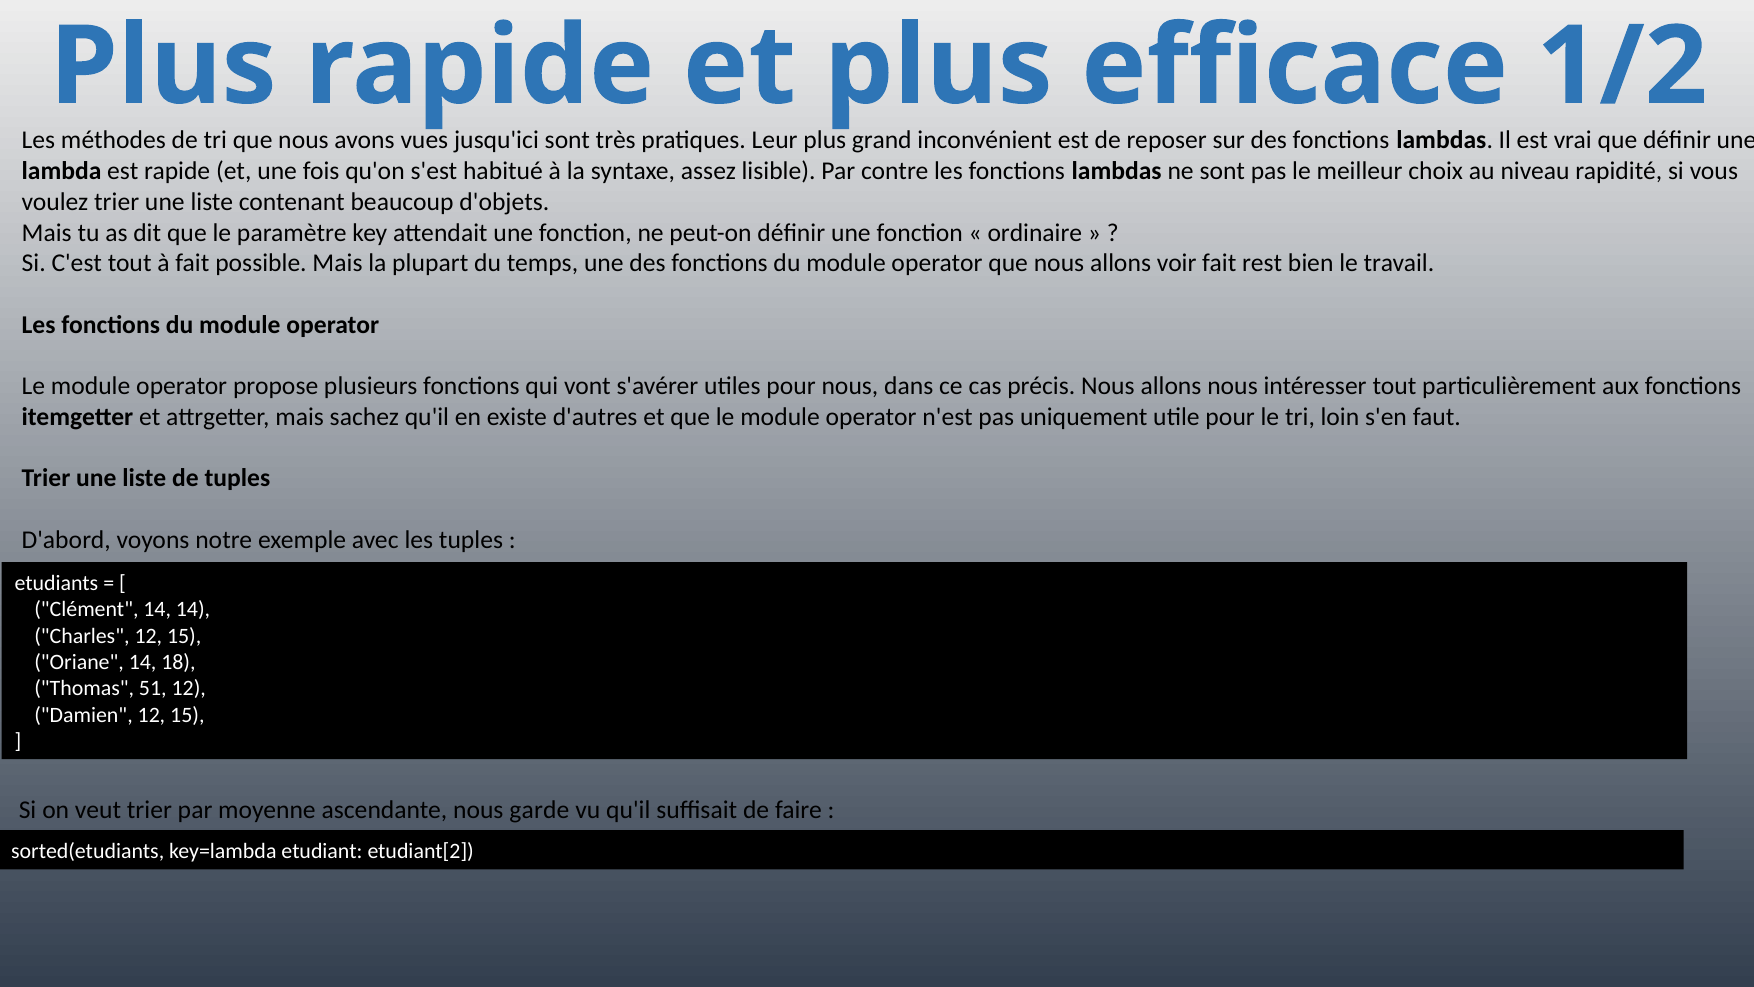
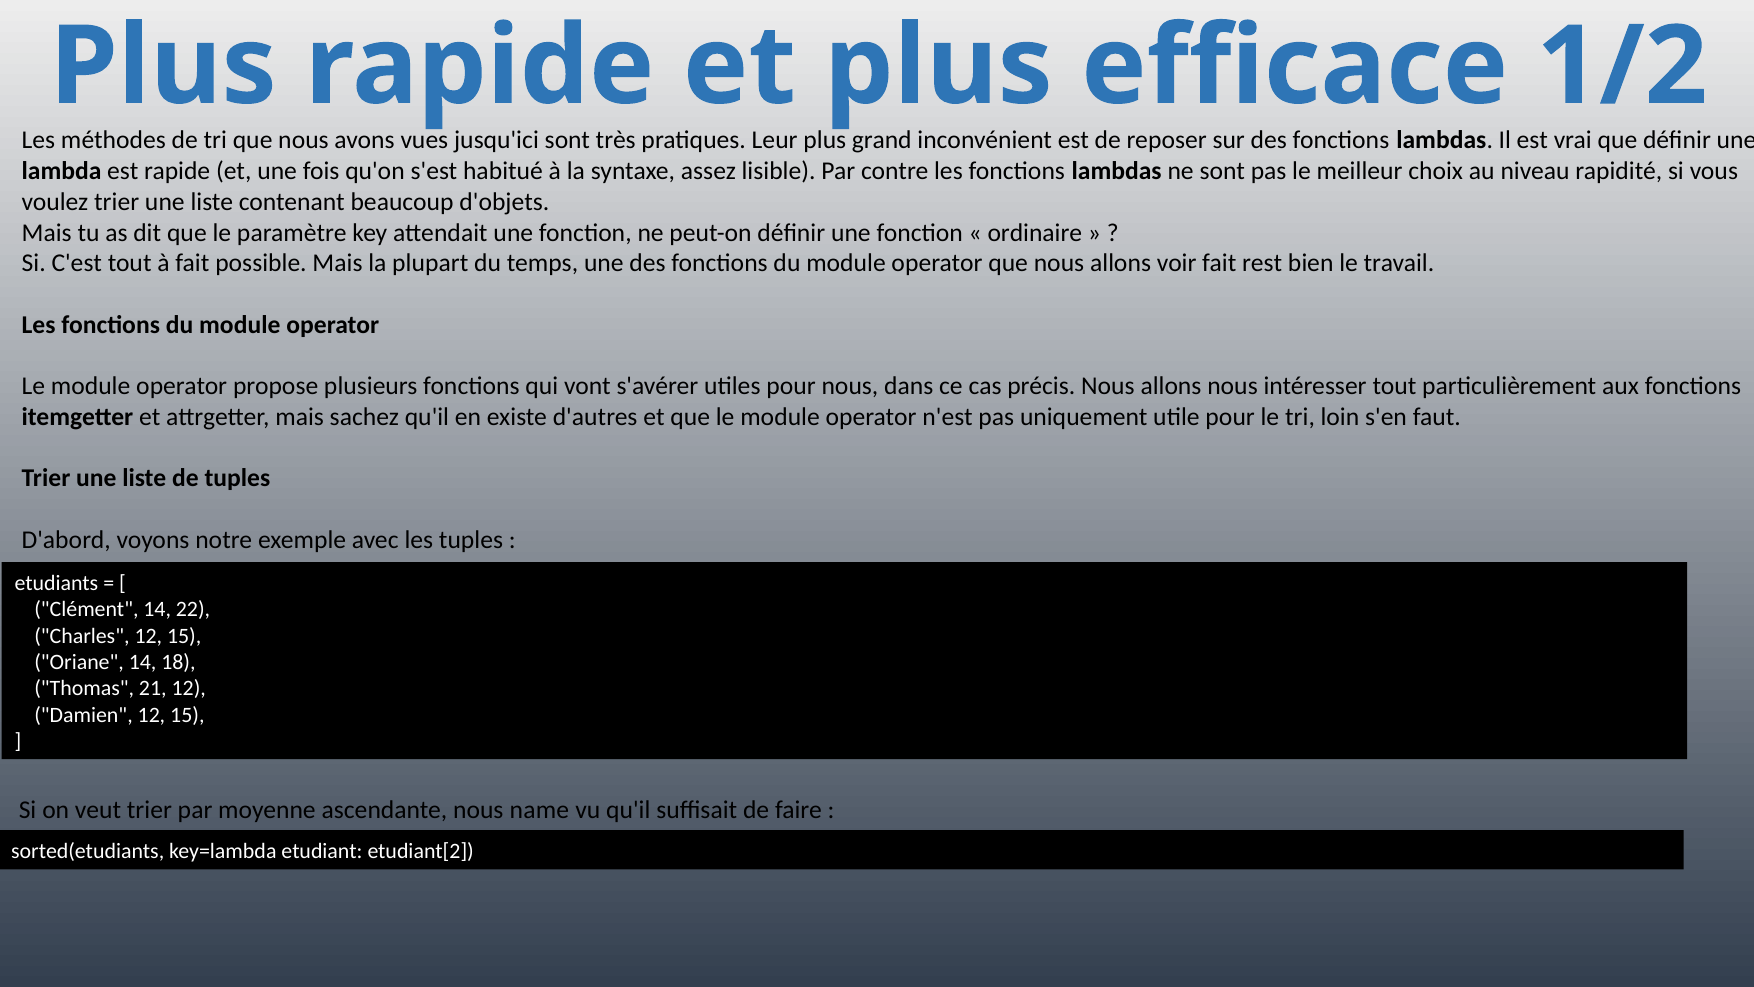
14 14: 14 -> 22
51: 51 -> 21
garde: garde -> name
